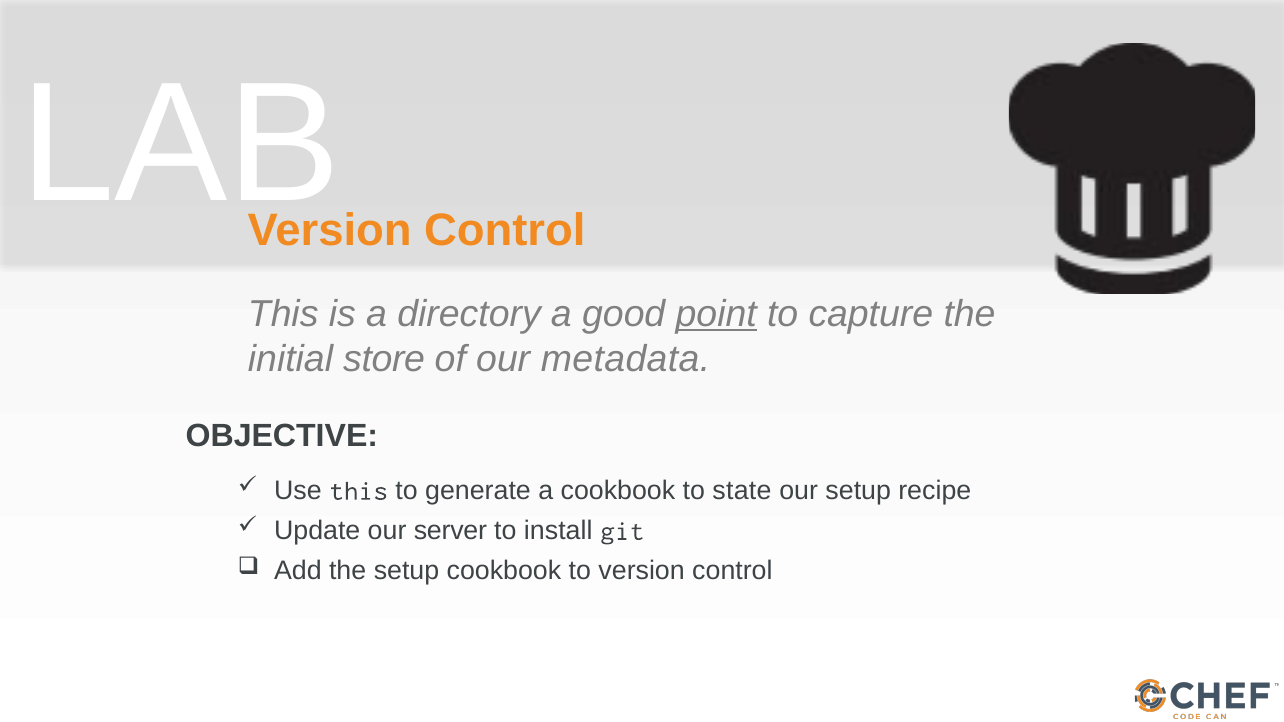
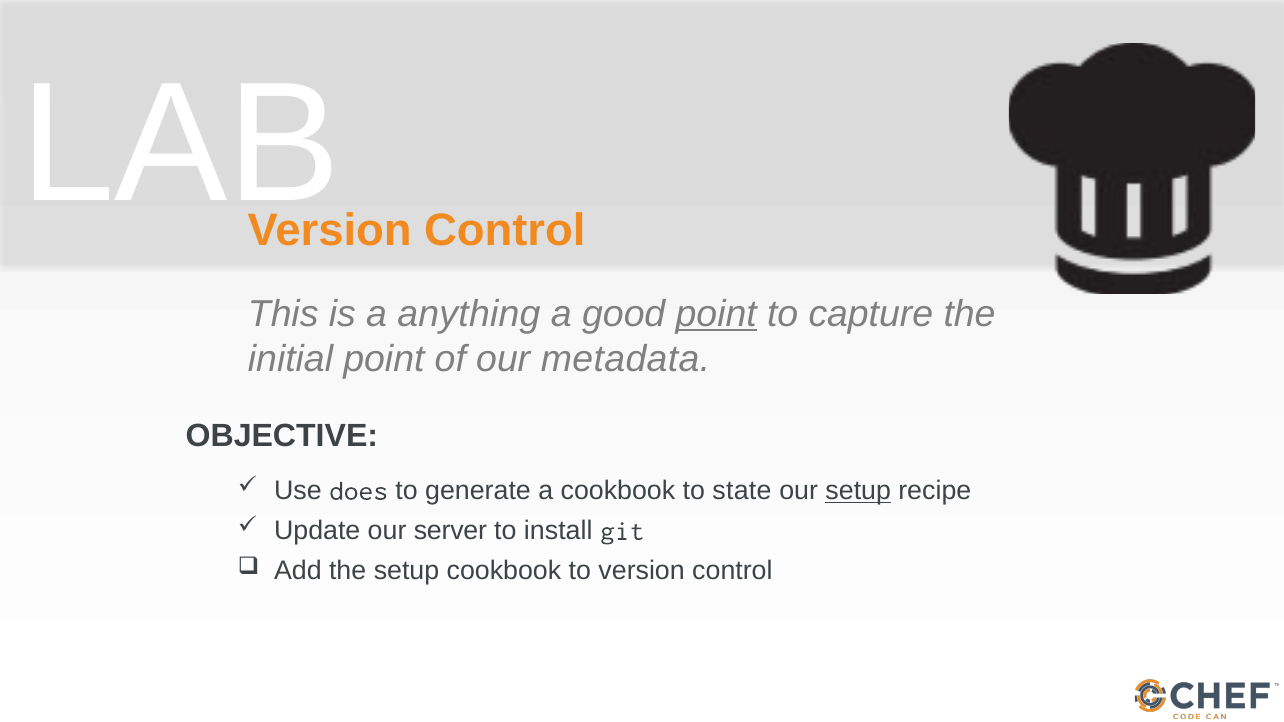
directory: directory -> anything
initial store: store -> point
Use this: this -> does
setup at (858, 491) underline: none -> present
